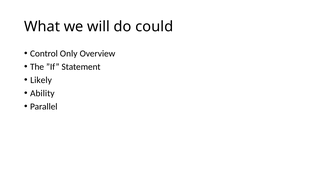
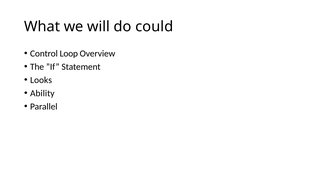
Only: Only -> Loop
Likely: Likely -> Looks
